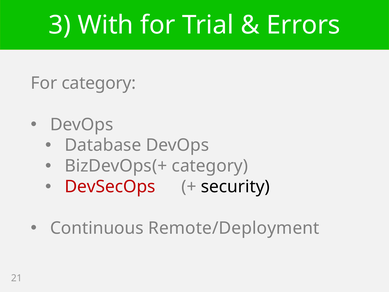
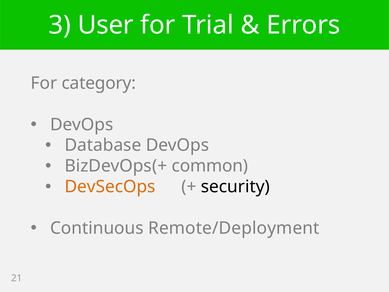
With: With -> User
category at (210, 166): category -> common
DevSecOps colour: red -> orange
